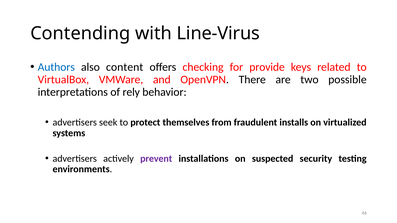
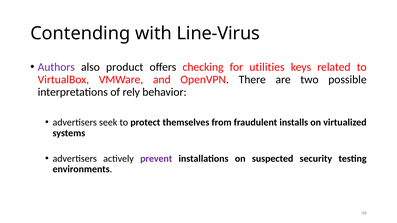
Authors colour: blue -> purple
content: content -> product
provide: provide -> utilities
